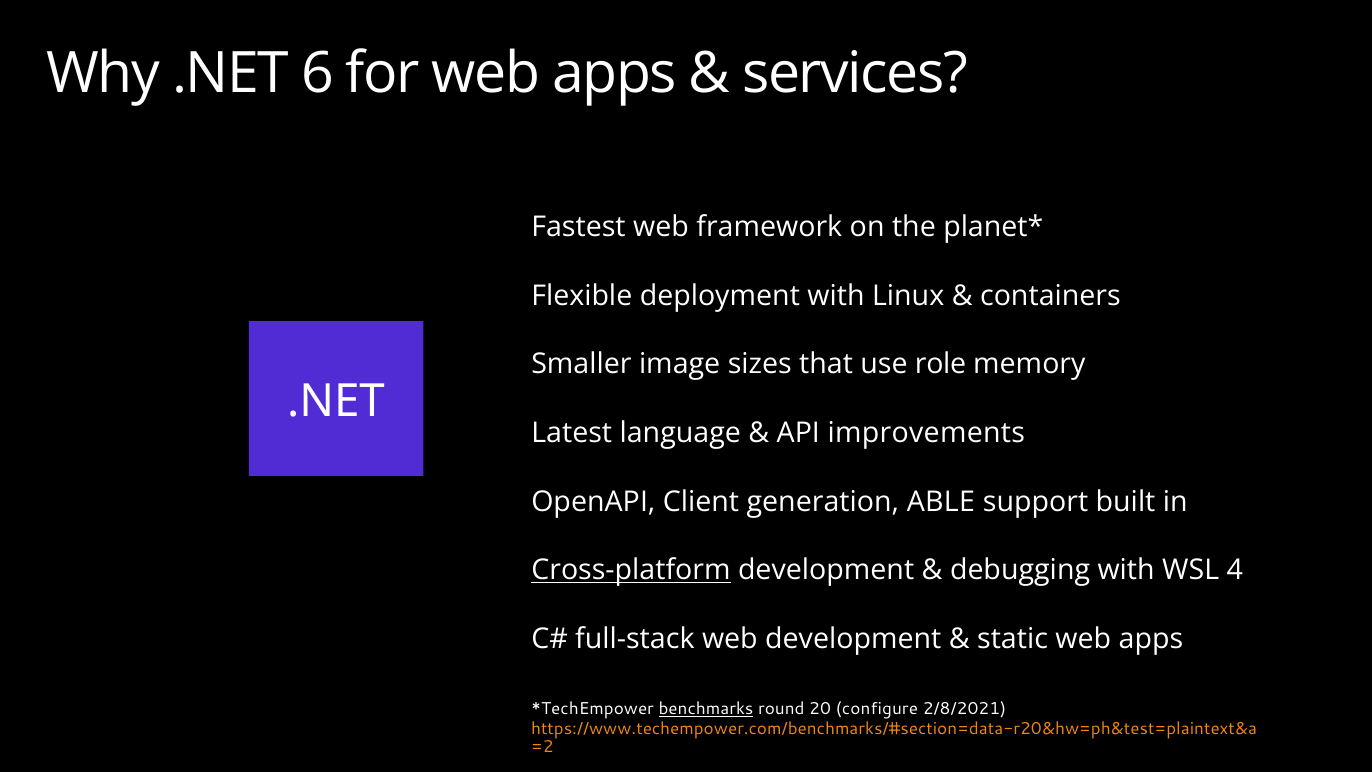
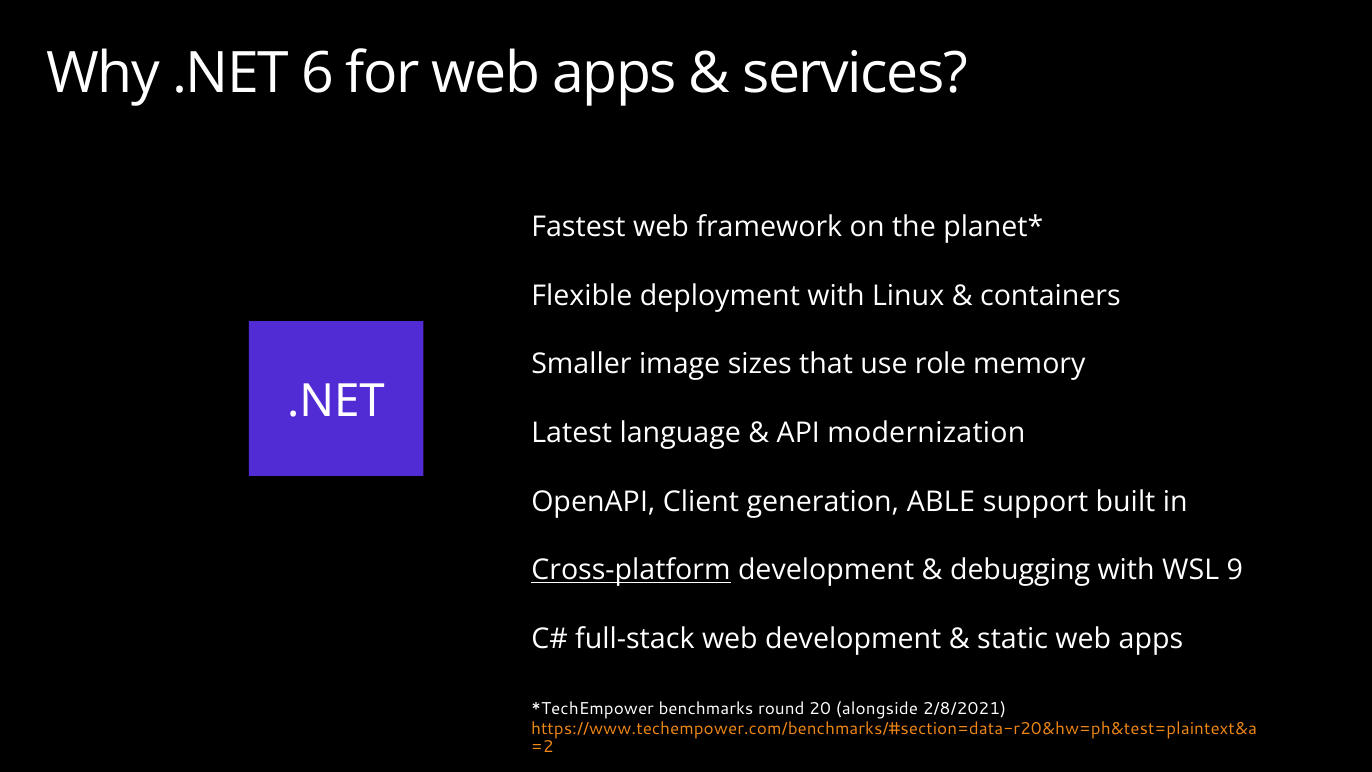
improvements: improvements -> modernization
4: 4 -> 9
benchmarks underline: present -> none
configure: configure -> alongside
